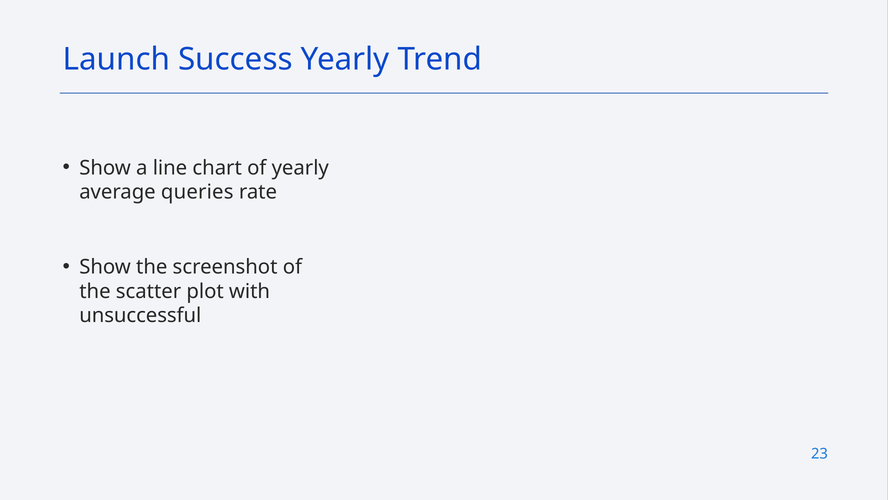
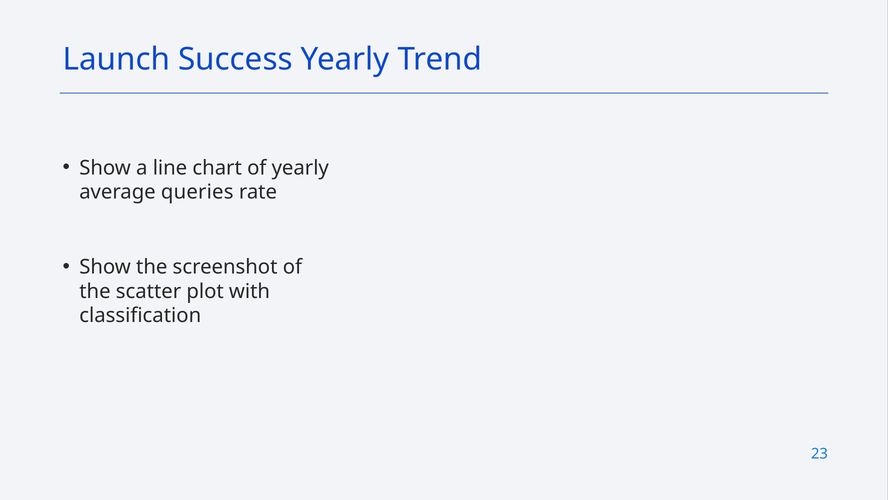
unsuccessful: unsuccessful -> classification
